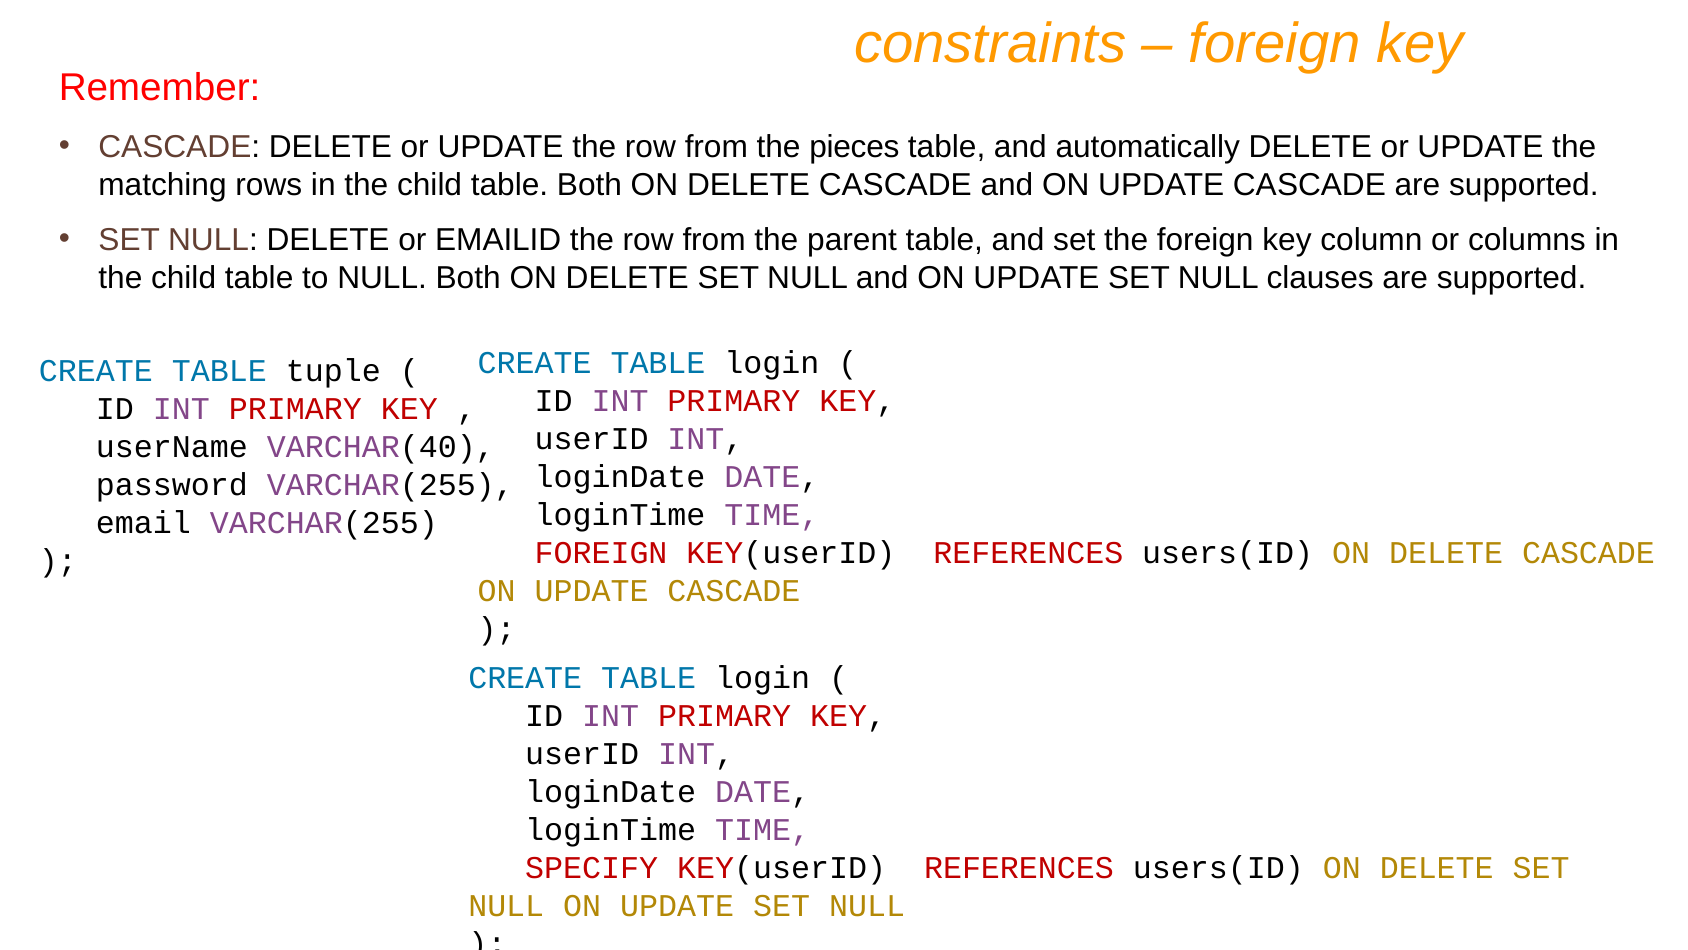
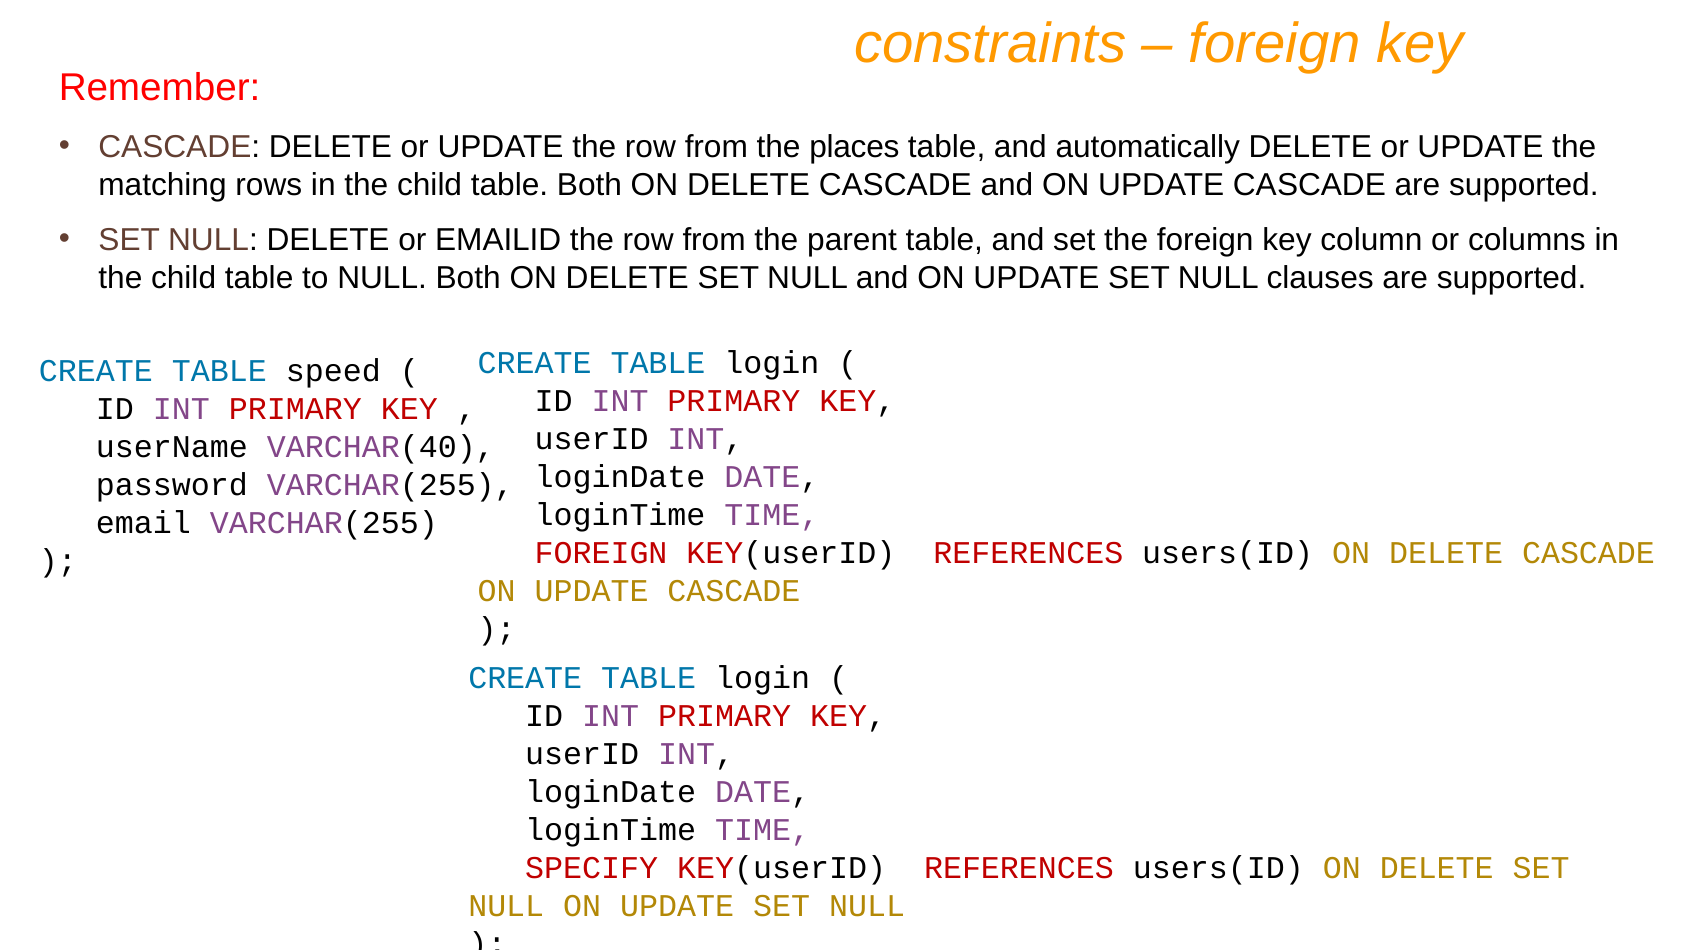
pieces: pieces -> places
tuple: tuple -> speed
